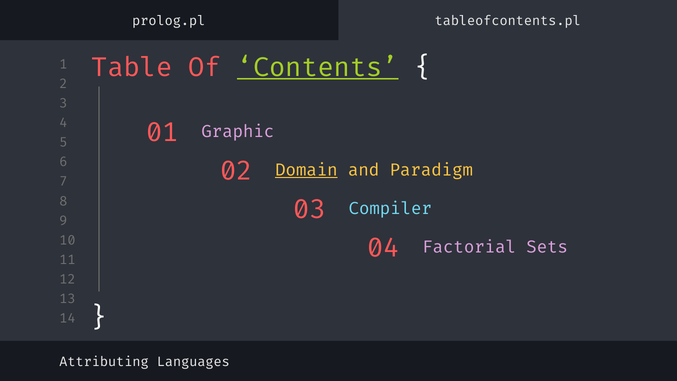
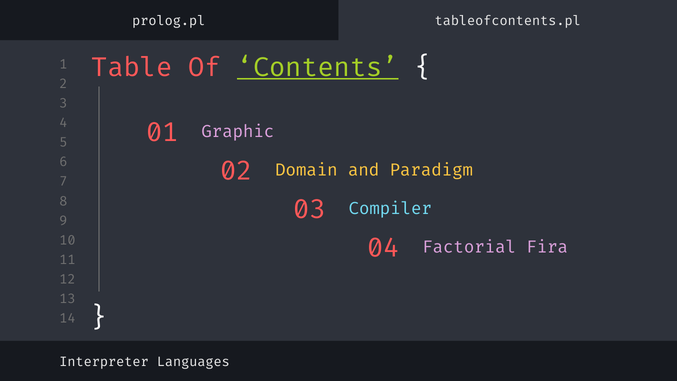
Domain underline: present -> none
Sets: Sets -> Fira
Attributing: Attributing -> Interpreter
